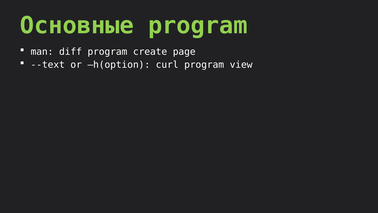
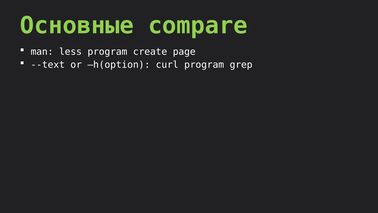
Основные program: program -> compare
diff: diff -> less
view: view -> grep
